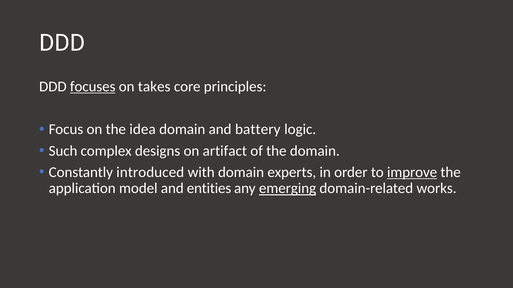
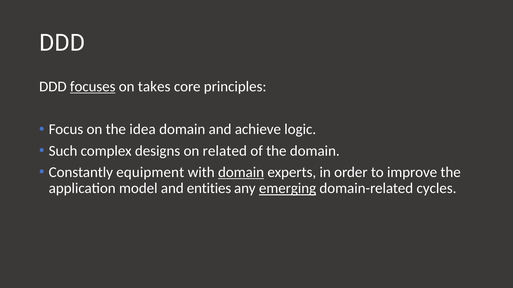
battery: battery -> achieve
artifact: artifact -> related
introduced: introduced -> equipment
domain at (241, 173) underline: none -> present
improve underline: present -> none
works: works -> cycles
